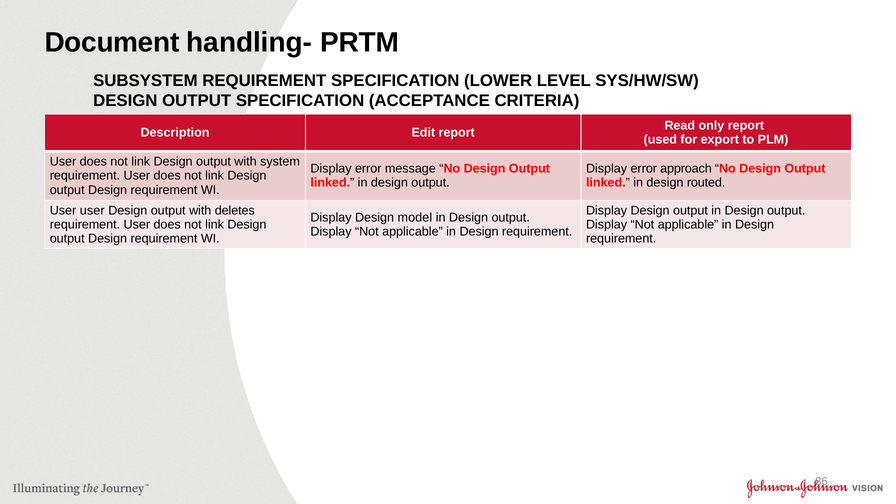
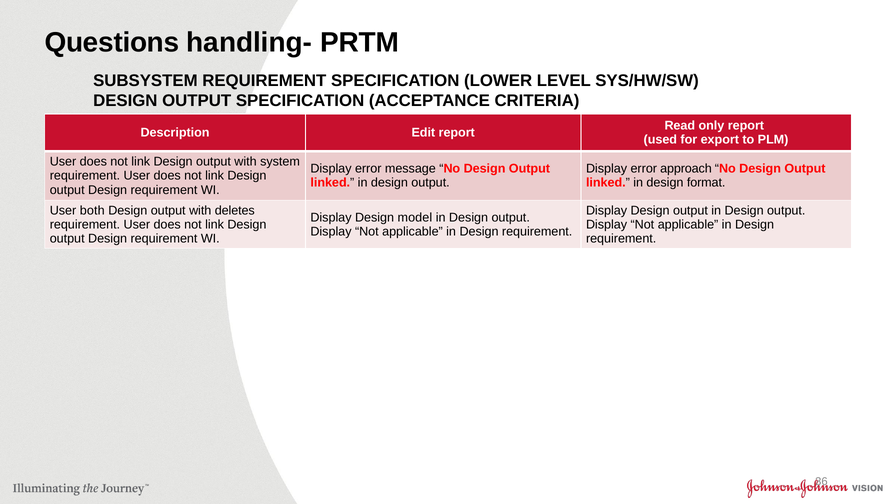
Document: Document -> Questions
routed: routed -> format
User user: user -> both
